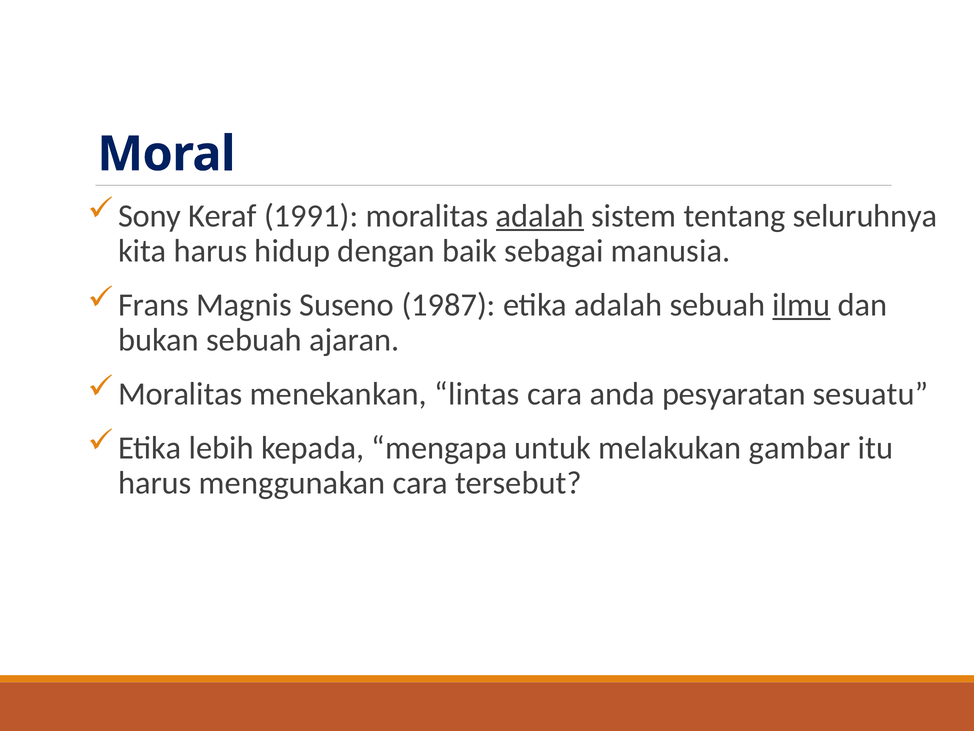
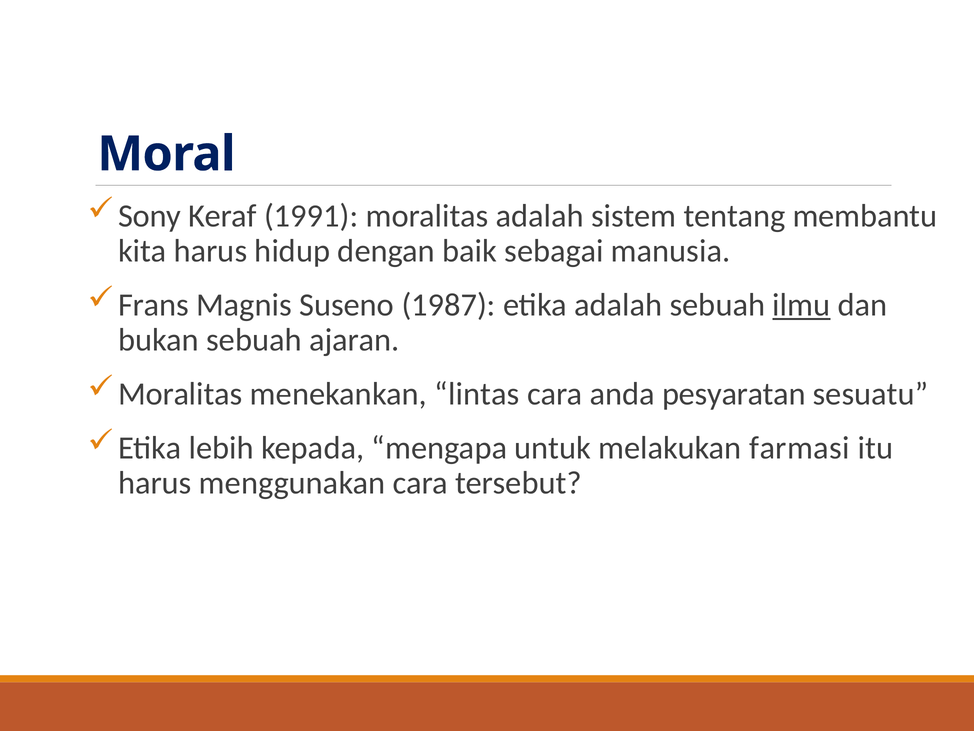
adalah at (540, 216) underline: present -> none
seluruhnya: seluruhnya -> membantu
gambar: gambar -> farmasi
